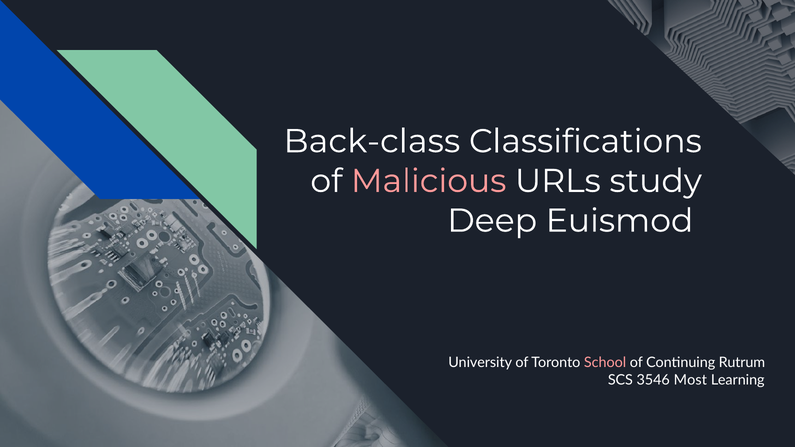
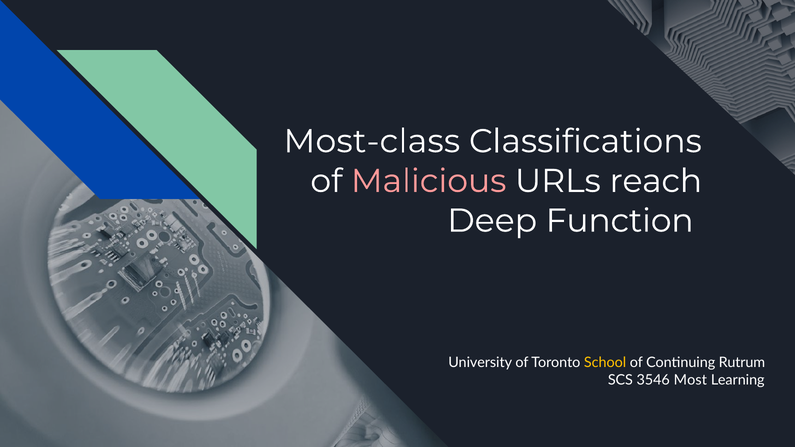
Back-class: Back-class -> Most-class
study: study -> reach
Euismod: Euismod -> Function
School colour: pink -> yellow
